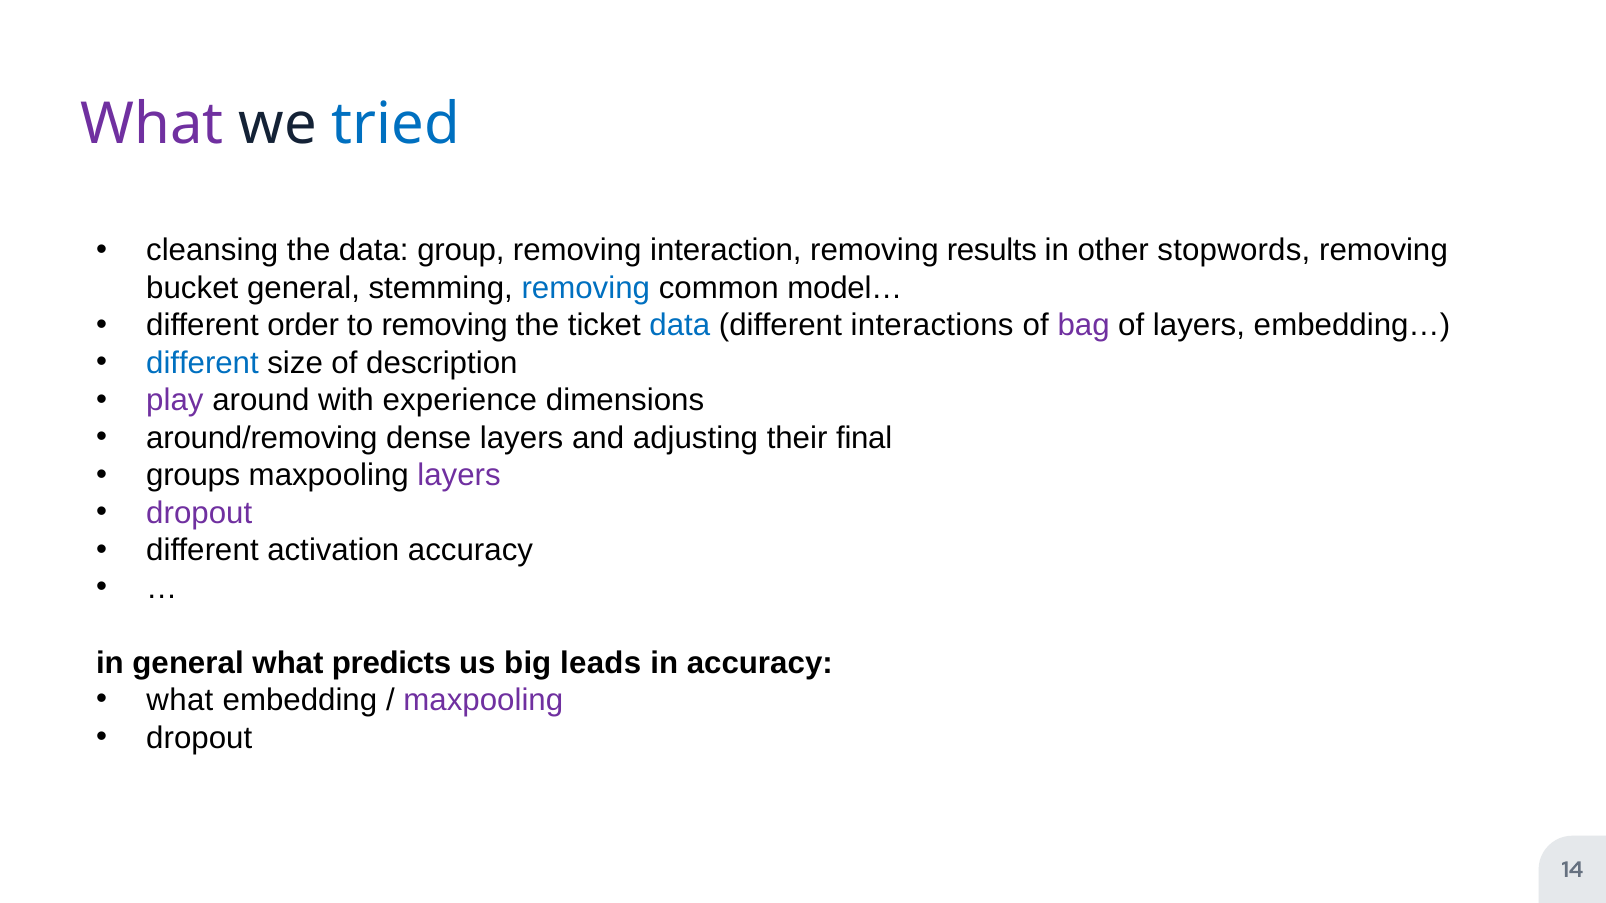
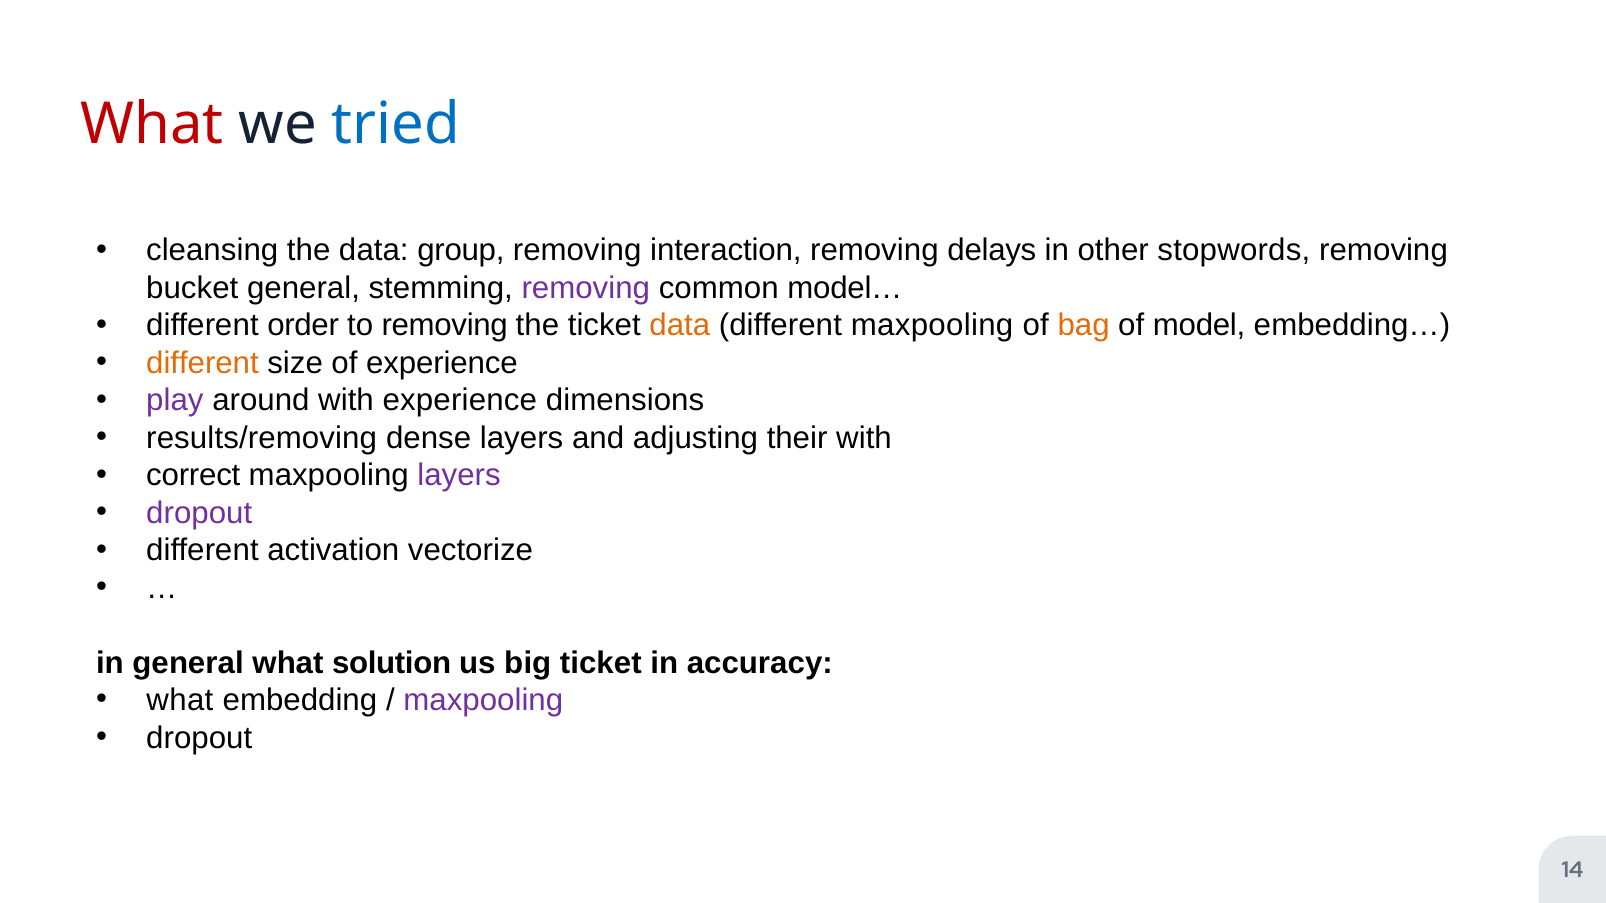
What at (152, 124) colour: purple -> red
results: results -> delays
removing at (586, 288) colour: blue -> purple
data at (680, 326) colour: blue -> orange
different interactions: interactions -> maxpooling
bag colour: purple -> orange
of layers: layers -> model
different at (202, 363) colour: blue -> orange
of description: description -> experience
around/removing: around/removing -> results/removing
their final: final -> with
groups: groups -> correct
activation accuracy: accuracy -> vectorize
predicts: predicts -> solution
big leads: leads -> ticket
